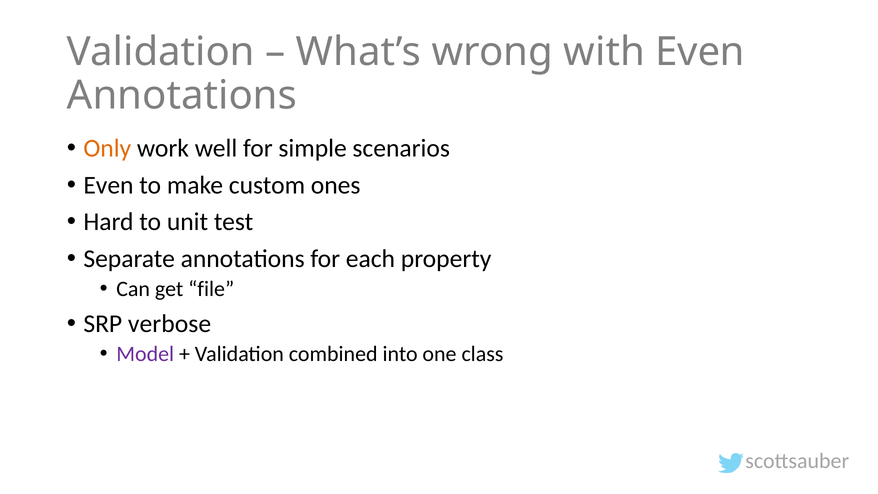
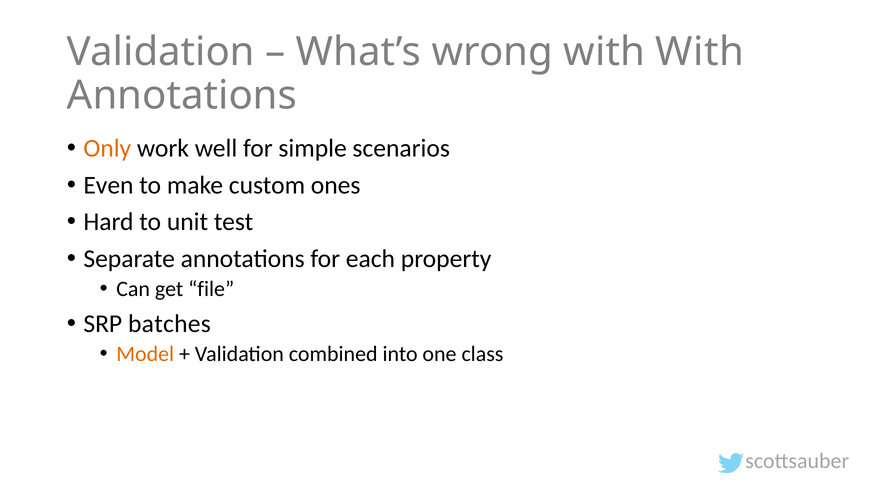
with Even: Even -> With
verbose: verbose -> batches
Model colour: purple -> orange
